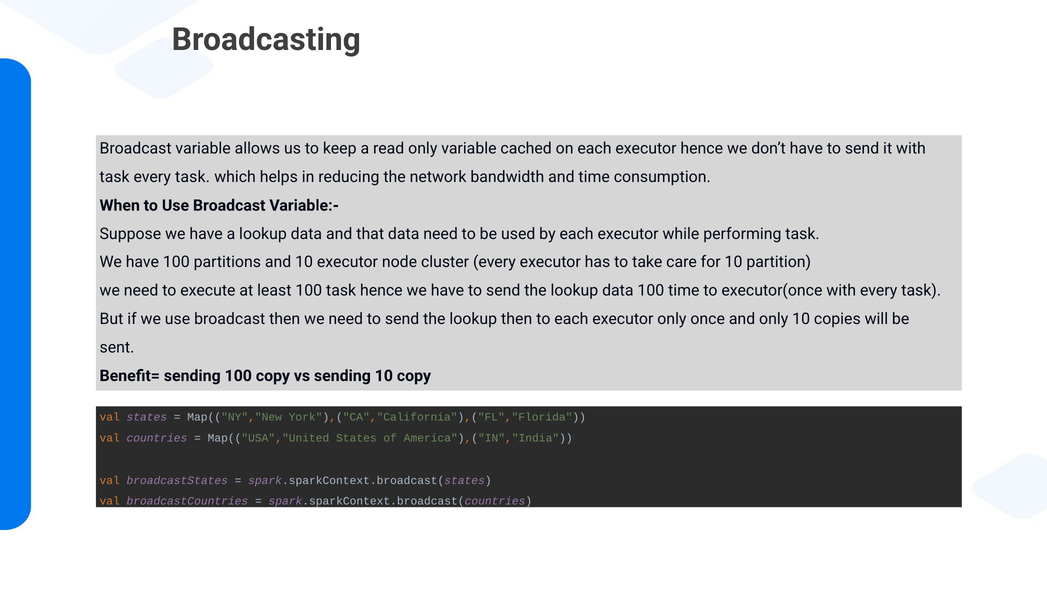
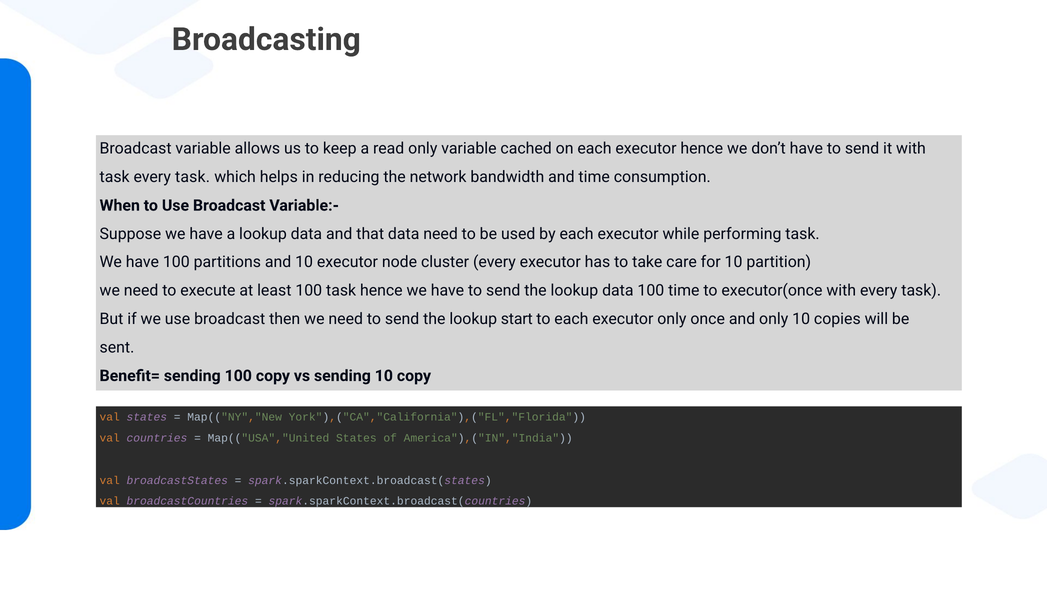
lookup then: then -> start
